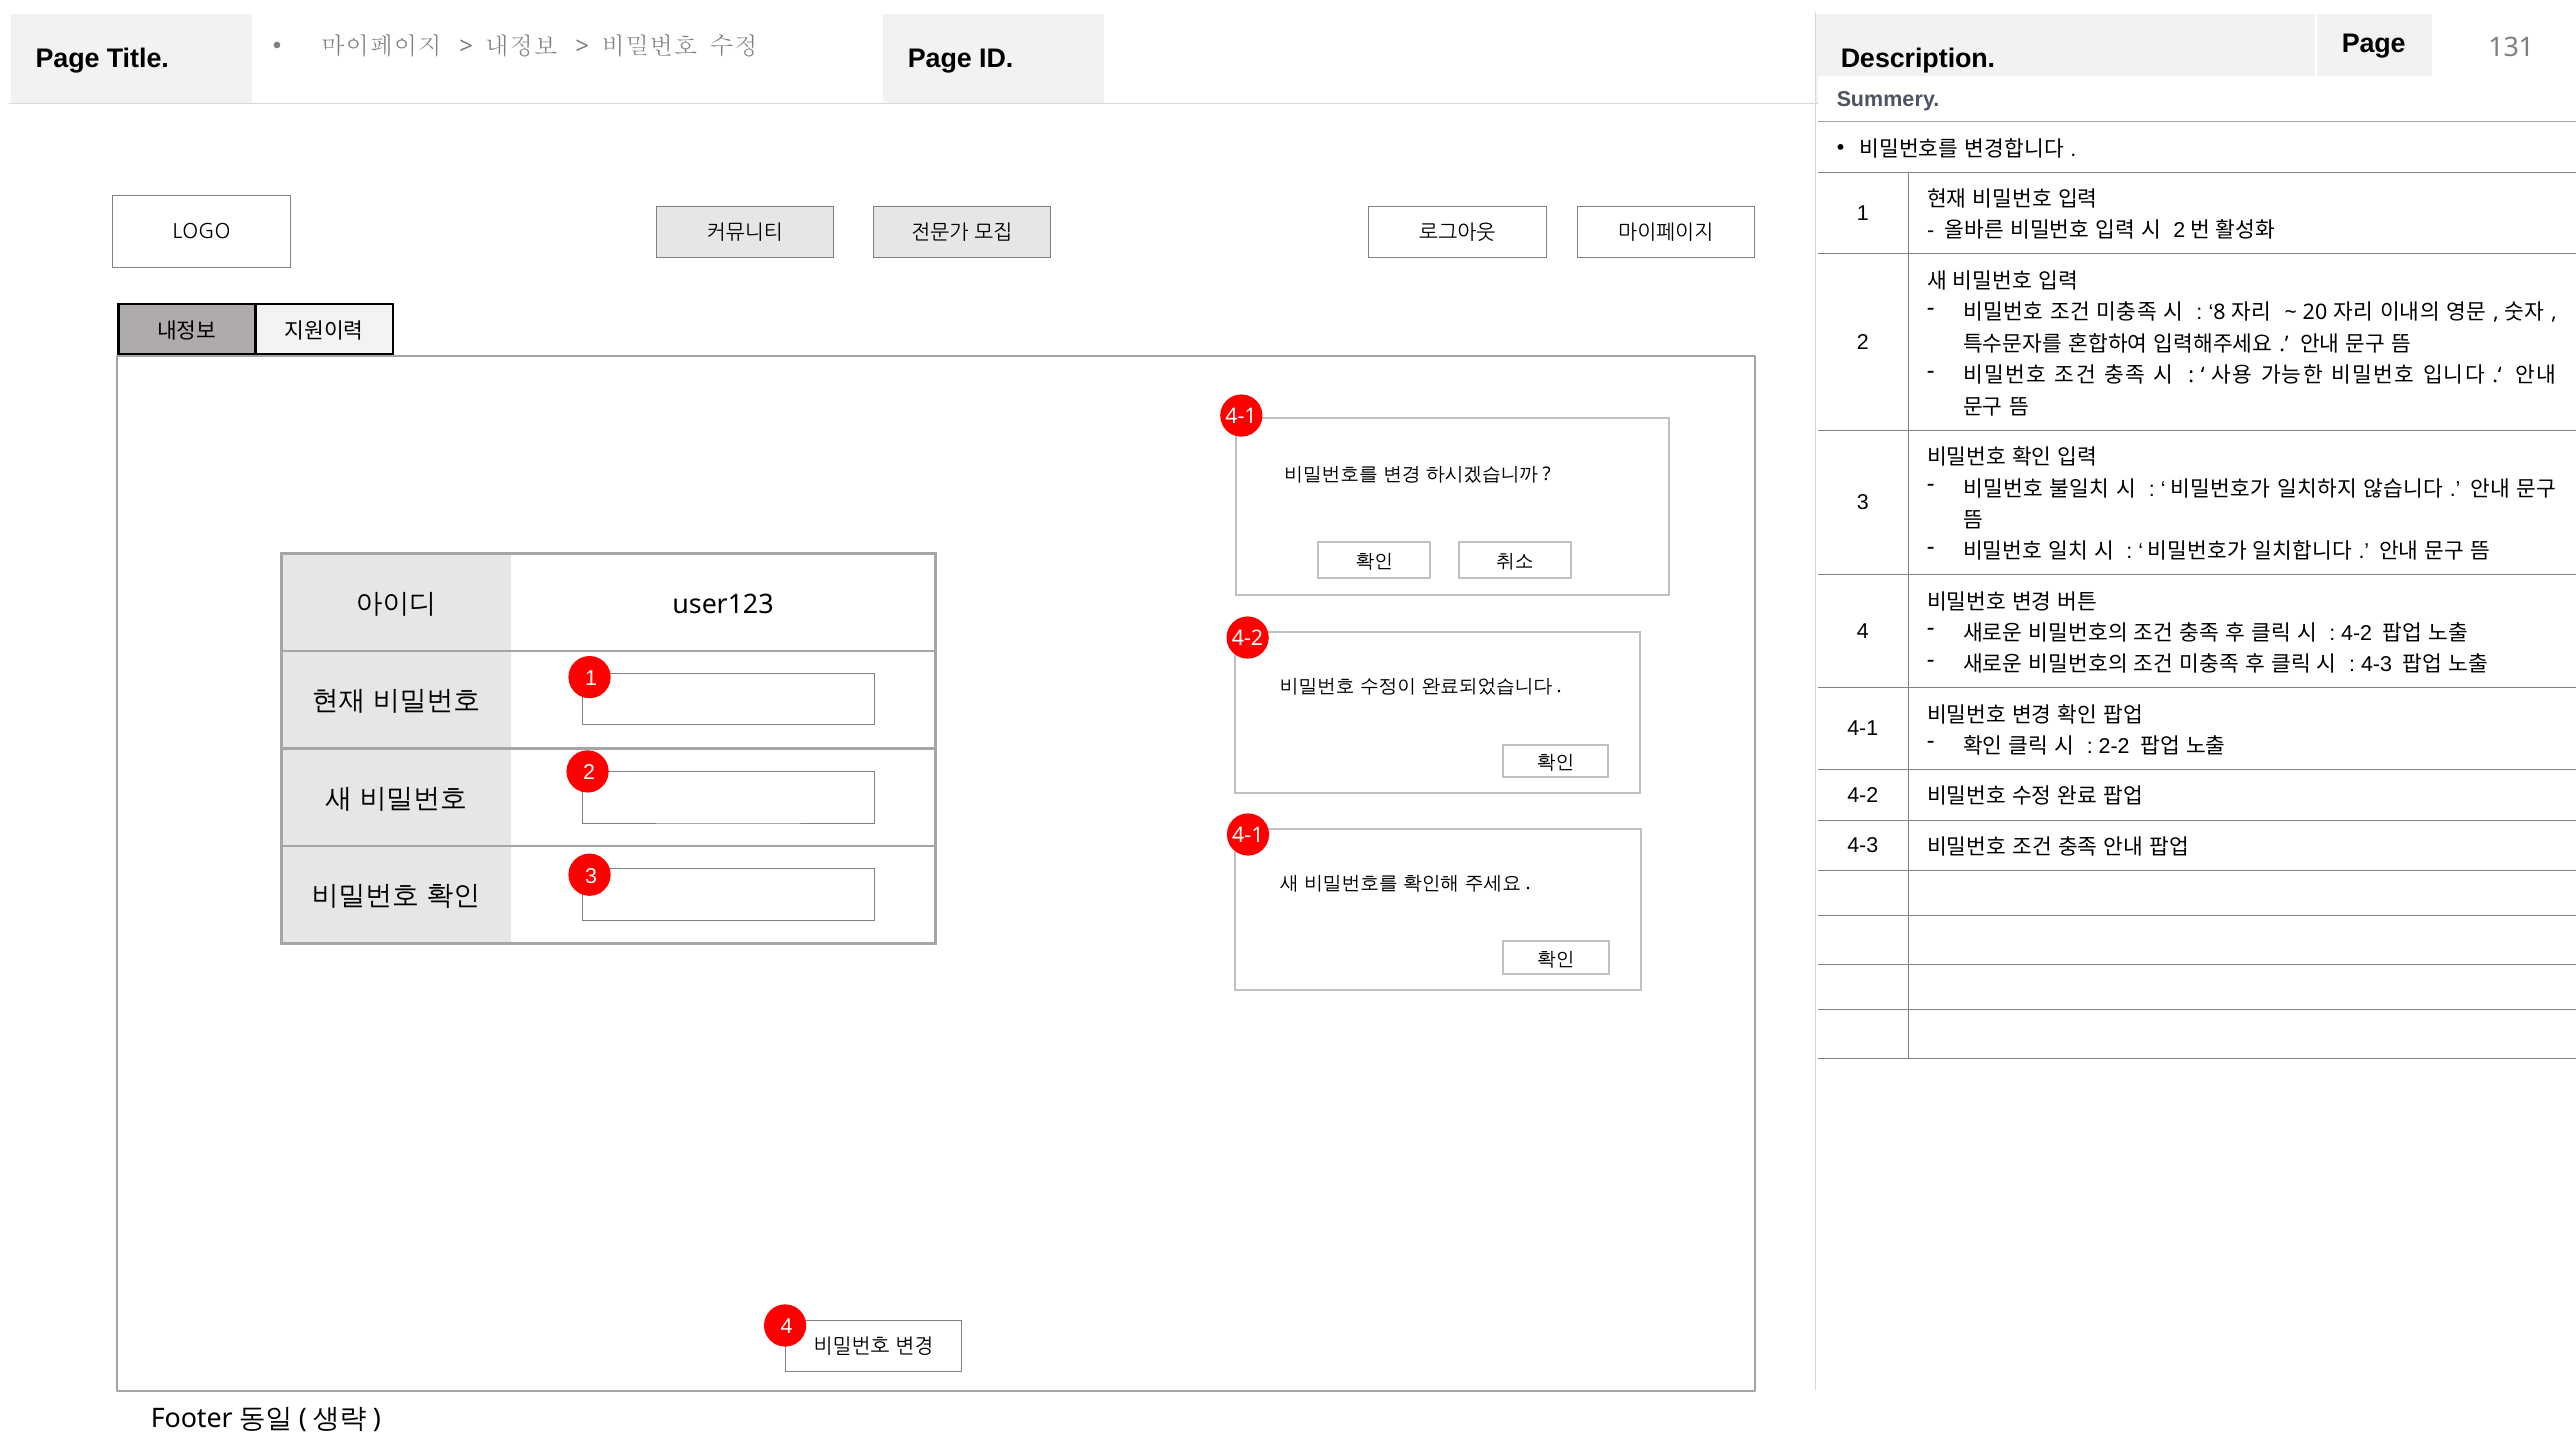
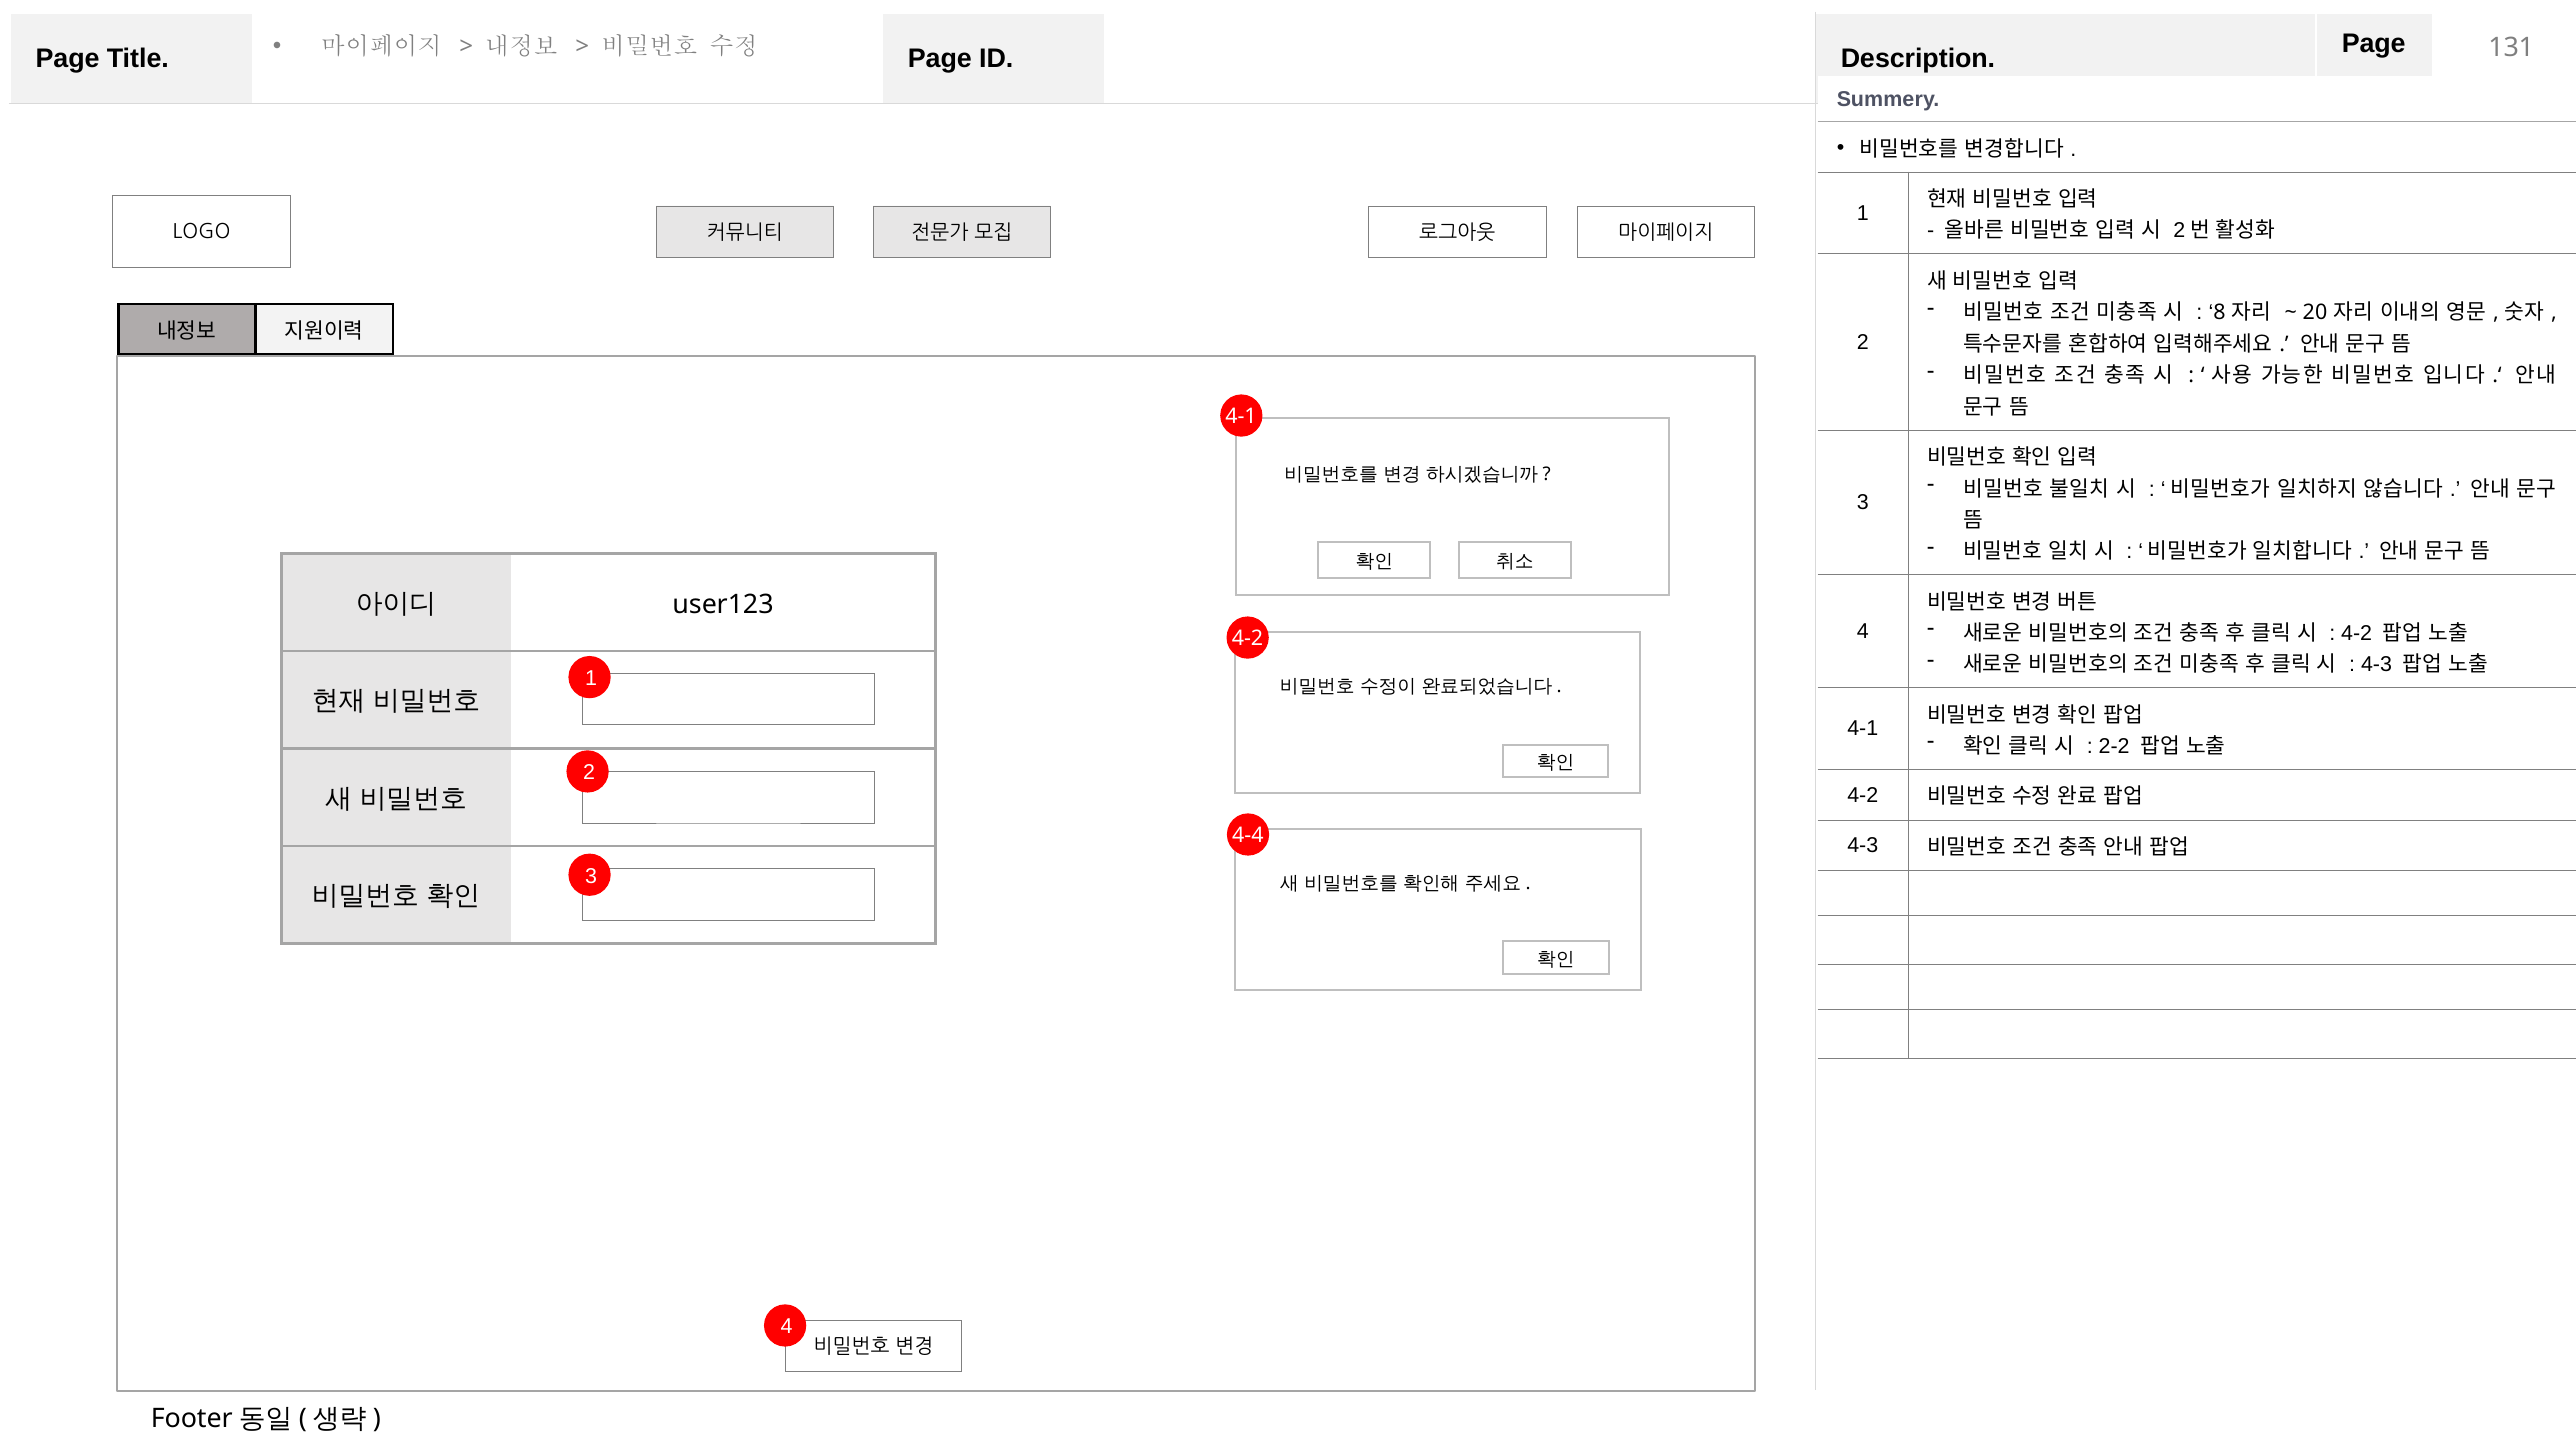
4-1 at (1248, 835): 4-1 -> 4-4
